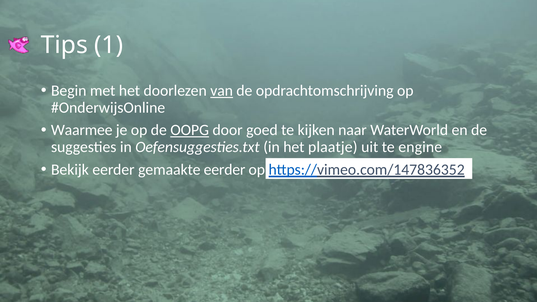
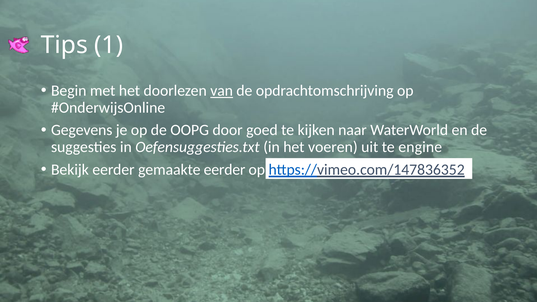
Waarmee: Waarmee -> Gegevens
OOPG underline: present -> none
plaatje: plaatje -> voeren
